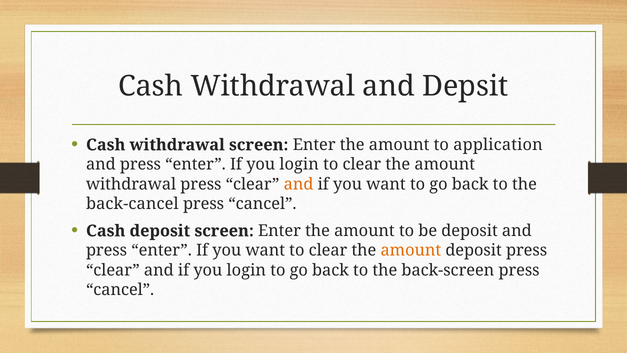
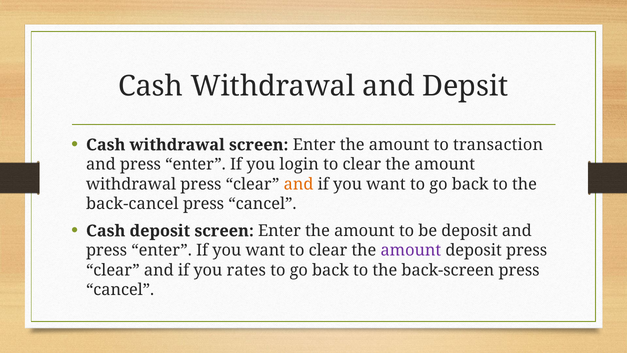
application: application -> transaction
amount at (411, 250) colour: orange -> purple
and if you login: login -> rates
